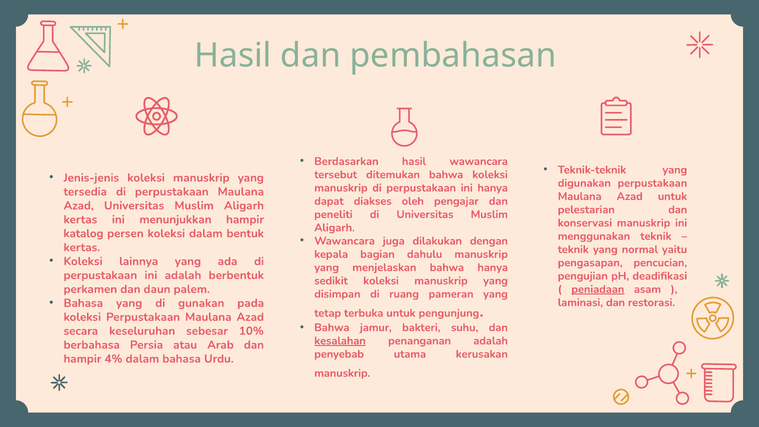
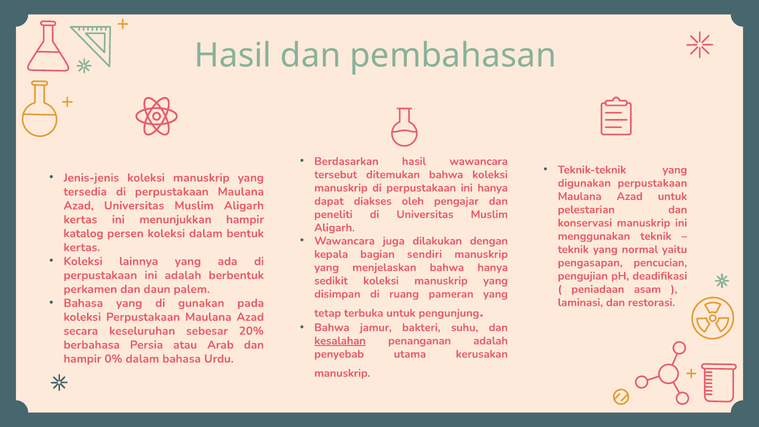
dahulu: dahulu -> sendiri
peniadaan underline: present -> none
10%: 10% -> 20%
4%: 4% -> 0%
